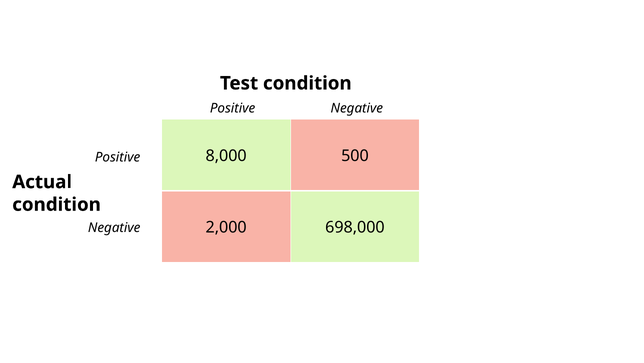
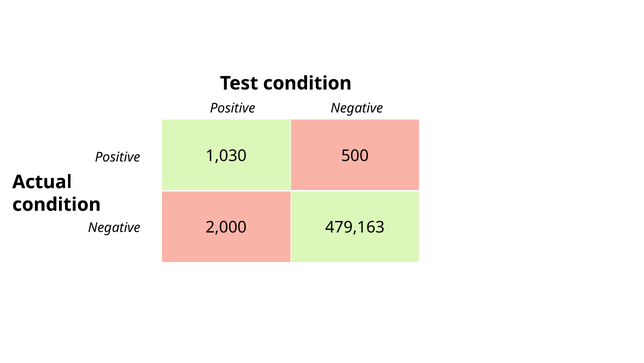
8,000: 8,000 -> 1,030
698,000: 698,000 -> 479,163
